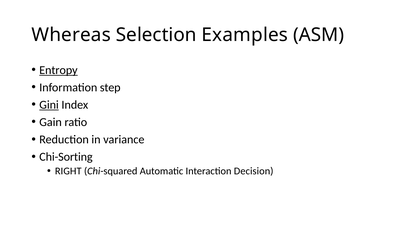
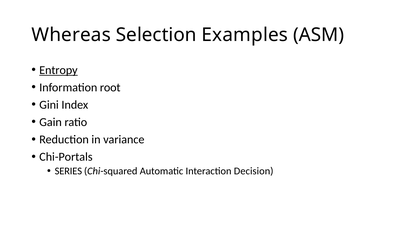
step: step -> root
Gini underline: present -> none
Chi-Sorting: Chi-Sorting -> Chi-Portals
RIGHT: RIGHT -> SERIES
